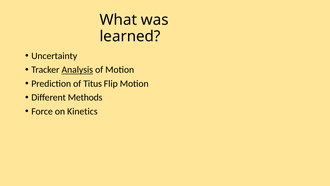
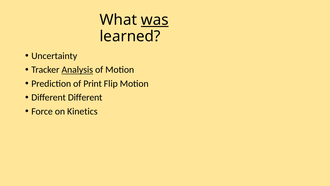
was underline: none -> present
Titus: Titus -> Print
Different Methods: Methods -> Different
